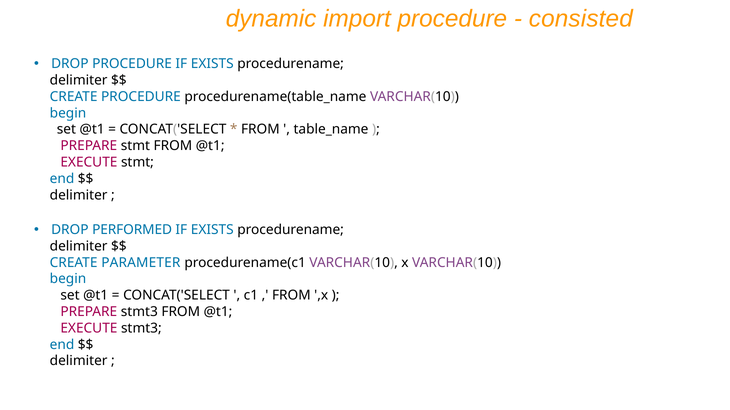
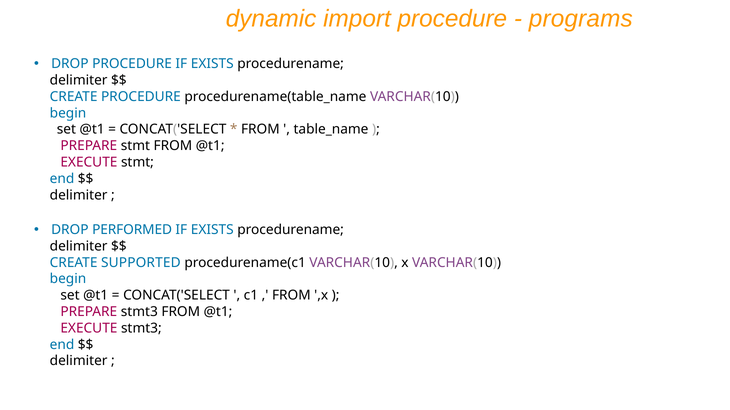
consisted: consisted -> programs
PARAMETER: PARAMETER -> SUPPORTED
